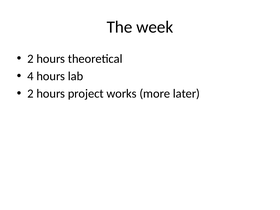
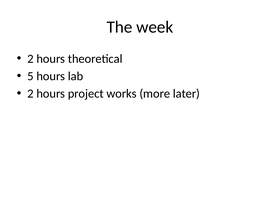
4: 4 -> 5
